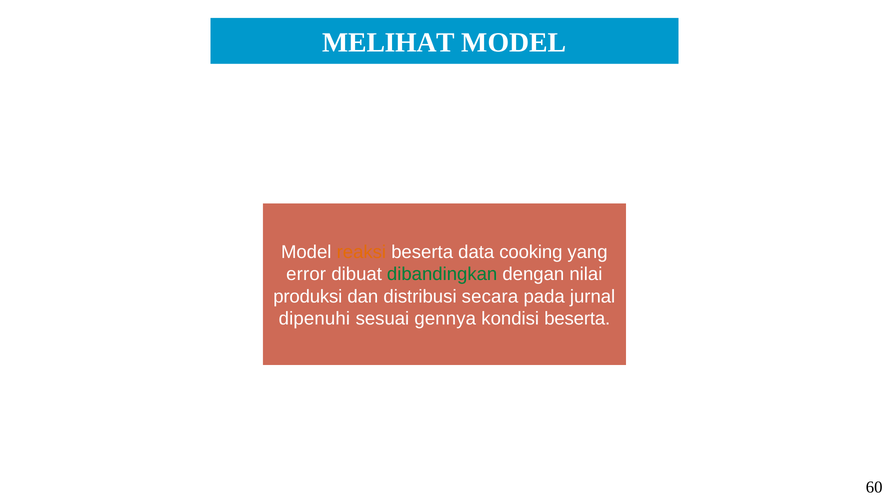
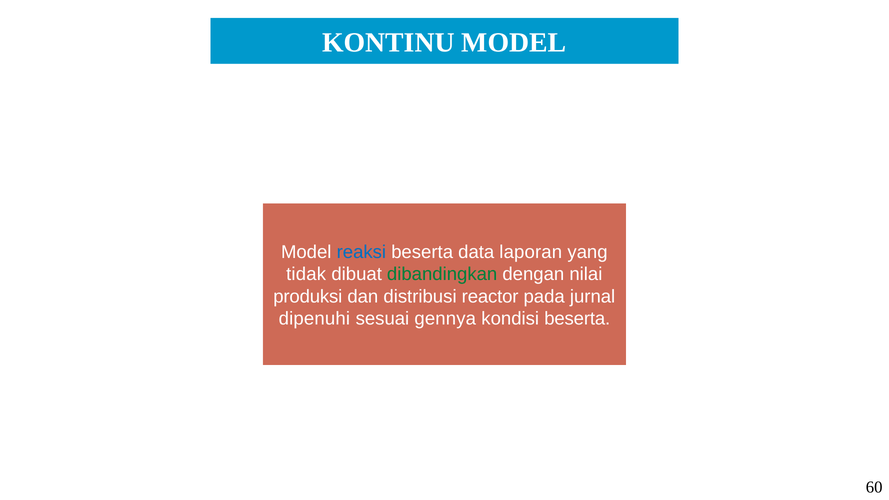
MELIHAT: MELIHAT -> KONTINU
reaksi colour: orange -> blue
cooking: cooking -> laporan
error: error -> tidak
secara: secara -> reactor
